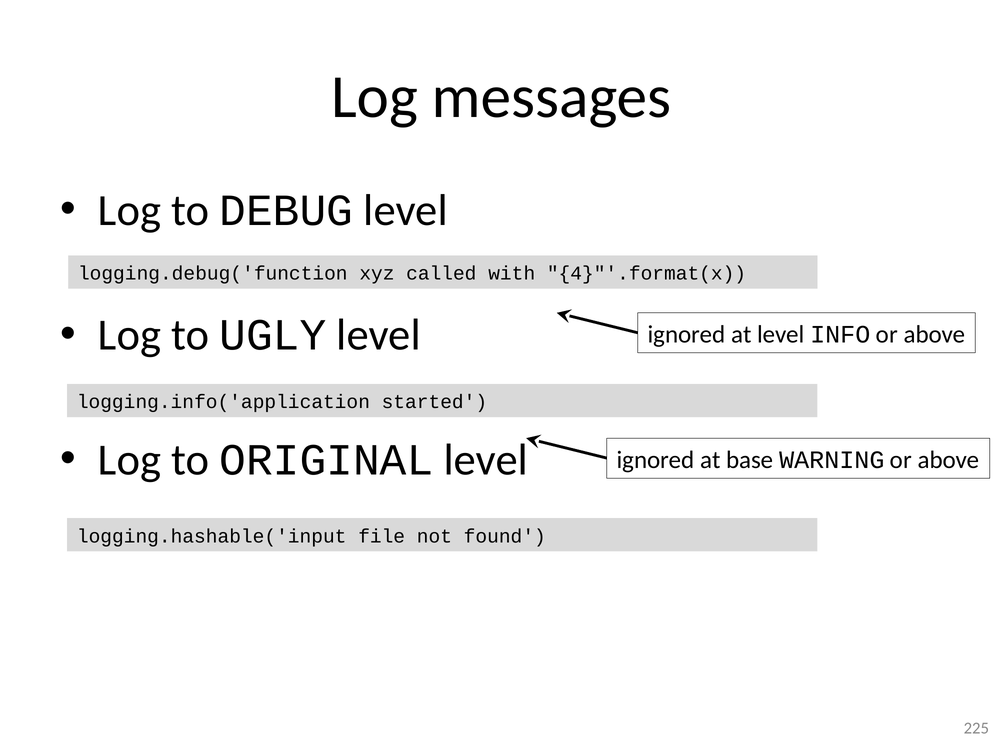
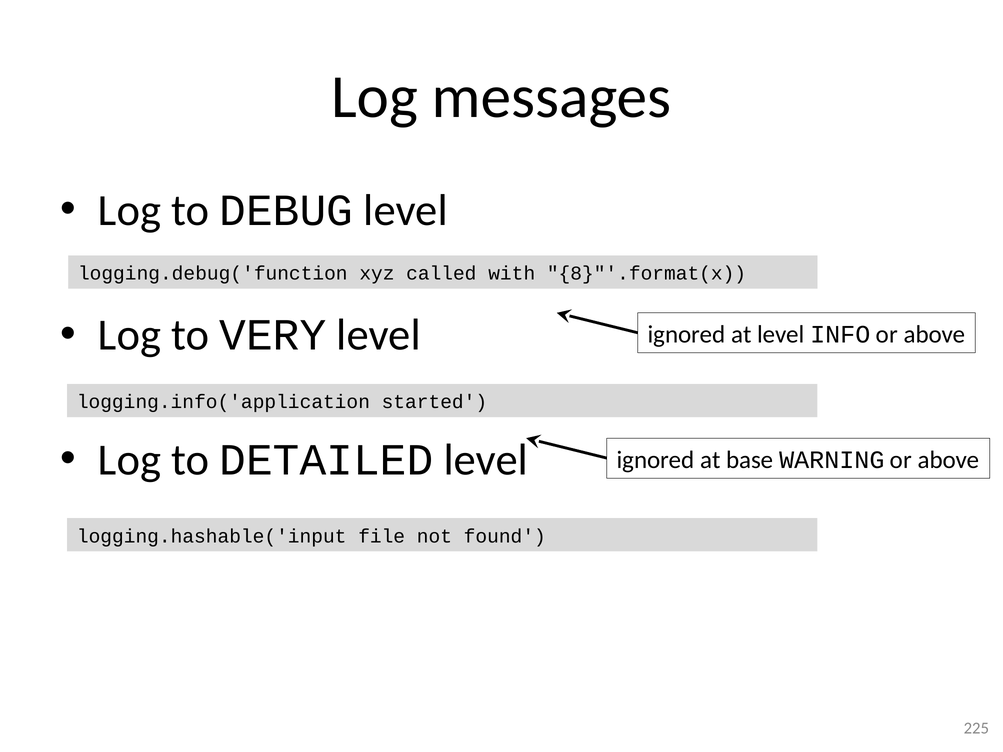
4}"'.format(x: 4}"'.format(x -> 8}"'.format(x
UGLY: UGLY -> VERY
ORIGINAL: ORIGINAL -> DETAILED
